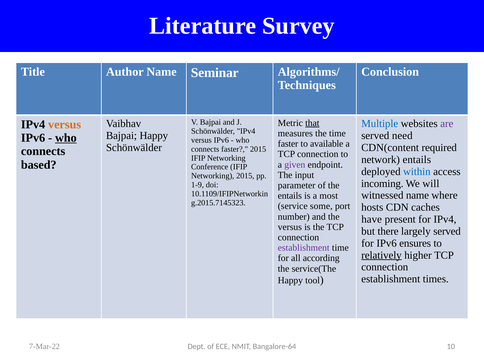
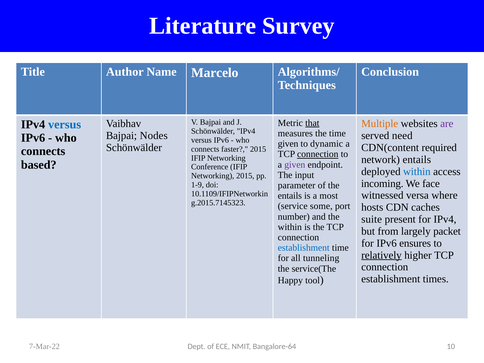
Seminar: Seminar -> Marcelo
Multiple colour: blue -> orange
versus at (65, 124) colour: orange -> blue
Bajpai Happy: Happy -> Nodes
who at (66, 138) underline: present -> none
faster at (288, 144): faster -> given
available: available -> dynamic
connection at (318, 154) underline: none -> present
will: will -> face
witnessed name: name -> versa
have: have -> suite
versus at (290, 227): versus -> within
there: there -> from
largely served: served -> packet
establishment at (304, 248) colour: purple -> blue
according: according -> tunneling
